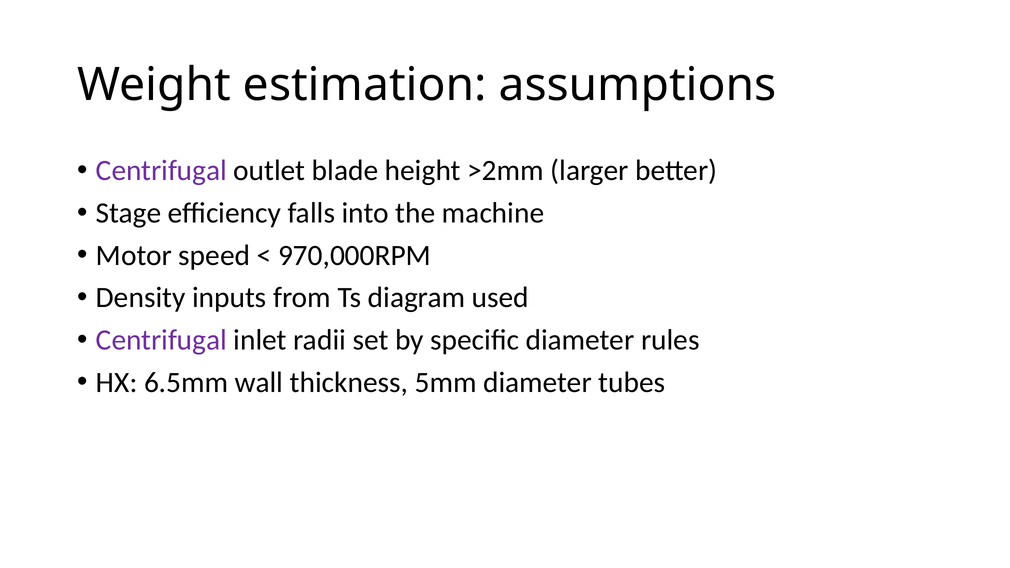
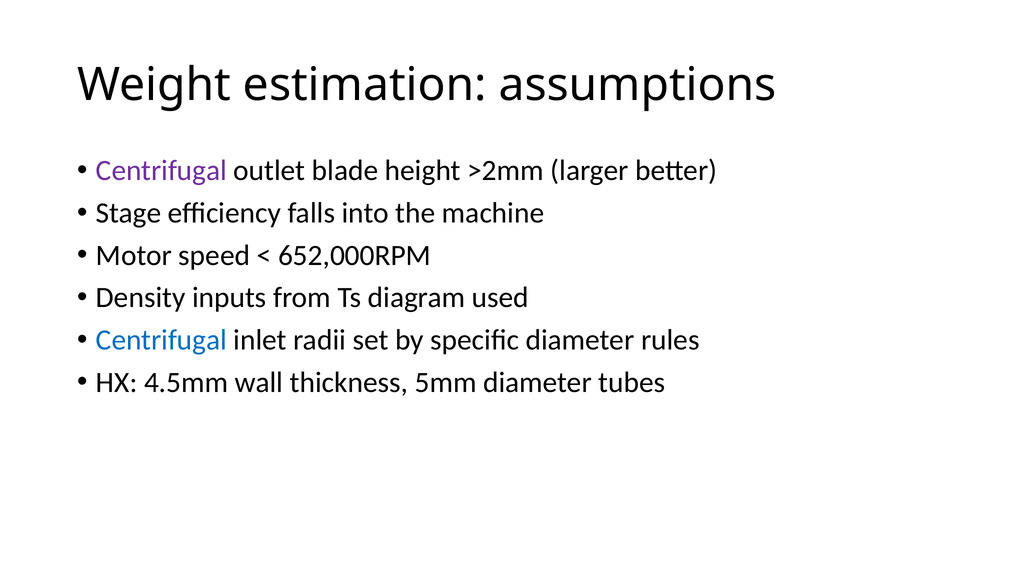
970,000RPM: 970,000RPM -> 652,000RPM
Centrifugal at (161, 340) colour: purple -> blue
6.5mm: 6.5mm -> 4.5mm
